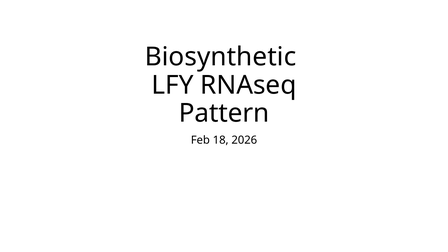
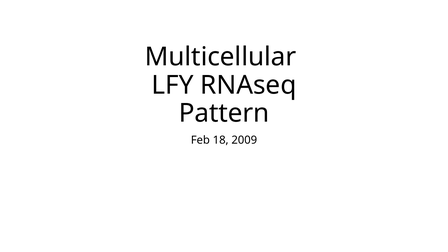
Biosynthetic: Biosynthetic -> Multicellular
2026: 2026 -> 2009
